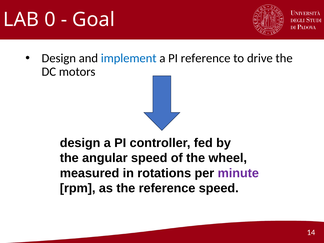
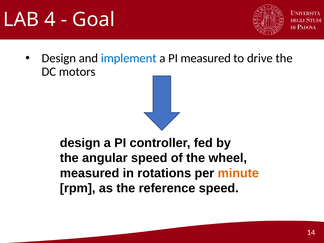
0: 0 -> 4
PI reference: reference -> measured
minute colour: purple -> orange
